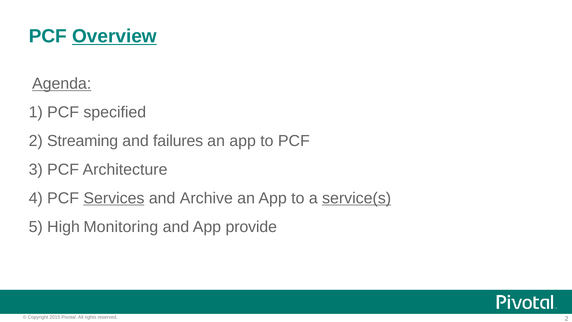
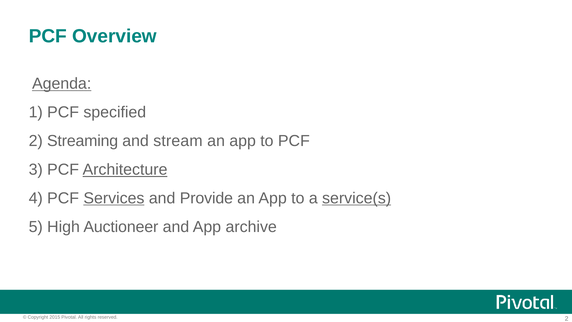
Overview underline: present -> none
failures: failures -> stream
Architecture underline: none -> present
Archive: Archive -> Provide
Monitoring: Monitoring -> Auctioneer
provide: provide -> archive
